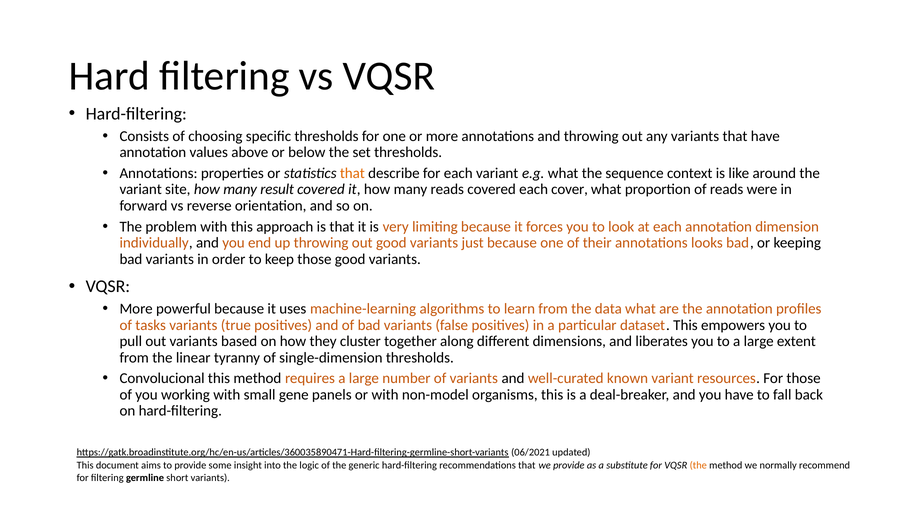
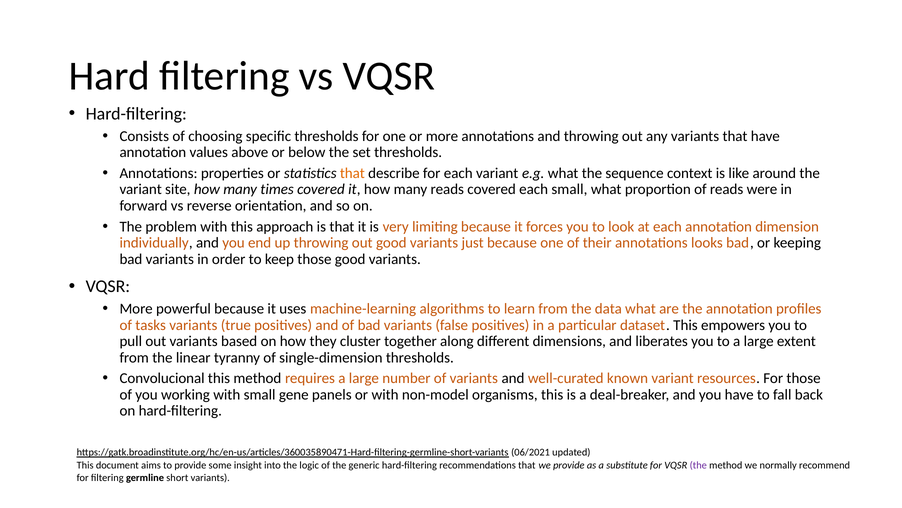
result: result -> times
each cover: cover -> small
the at (698, 465) colour: orange -> purple
